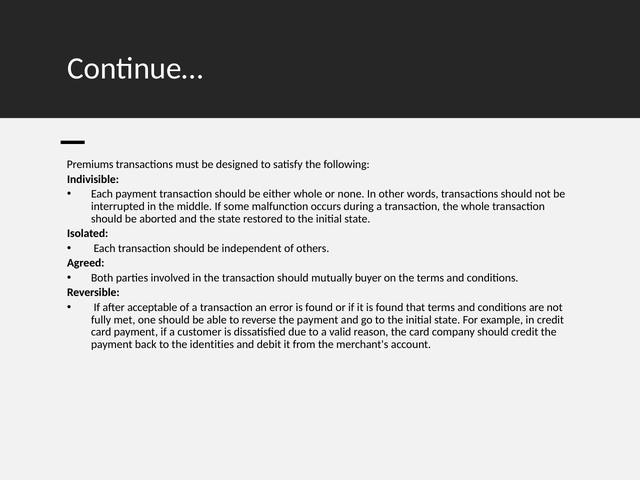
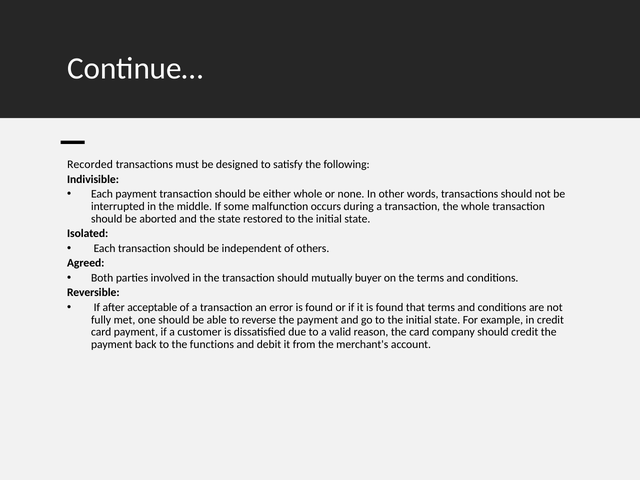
Premiums: Premiums -> Recorded
identities: identities -> functions
